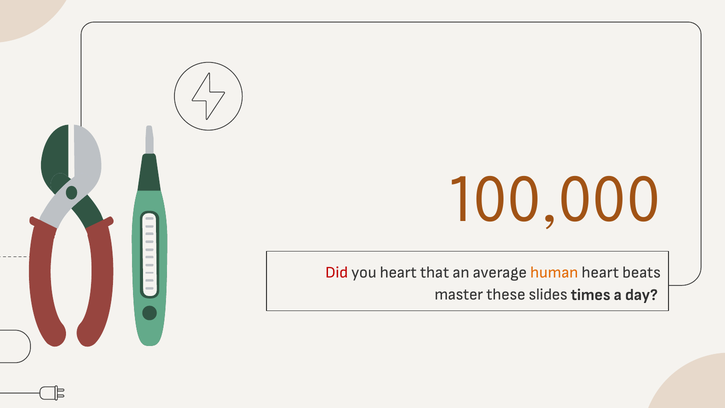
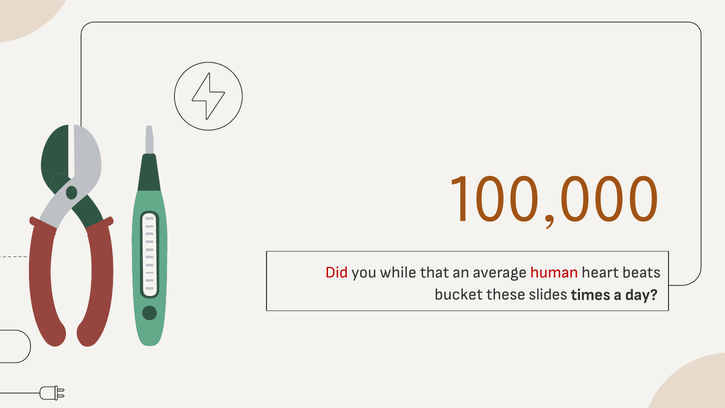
you heart: heart -> while
human colour: orange -> red
master: master -> bucket
